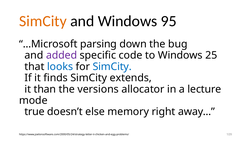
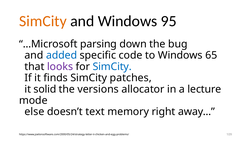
added colour: purple -> blue
25: 25 -> 65
looks colour: blue -> purple
extends: extends -> patches
than: than -> solid
true: true -> else
else: else -> text
